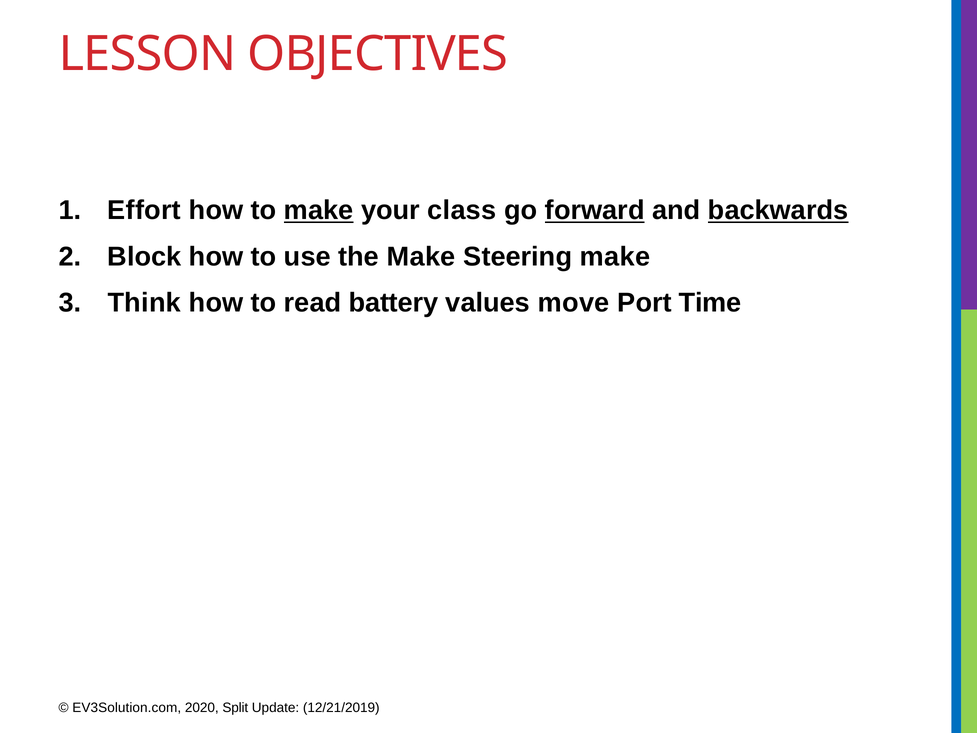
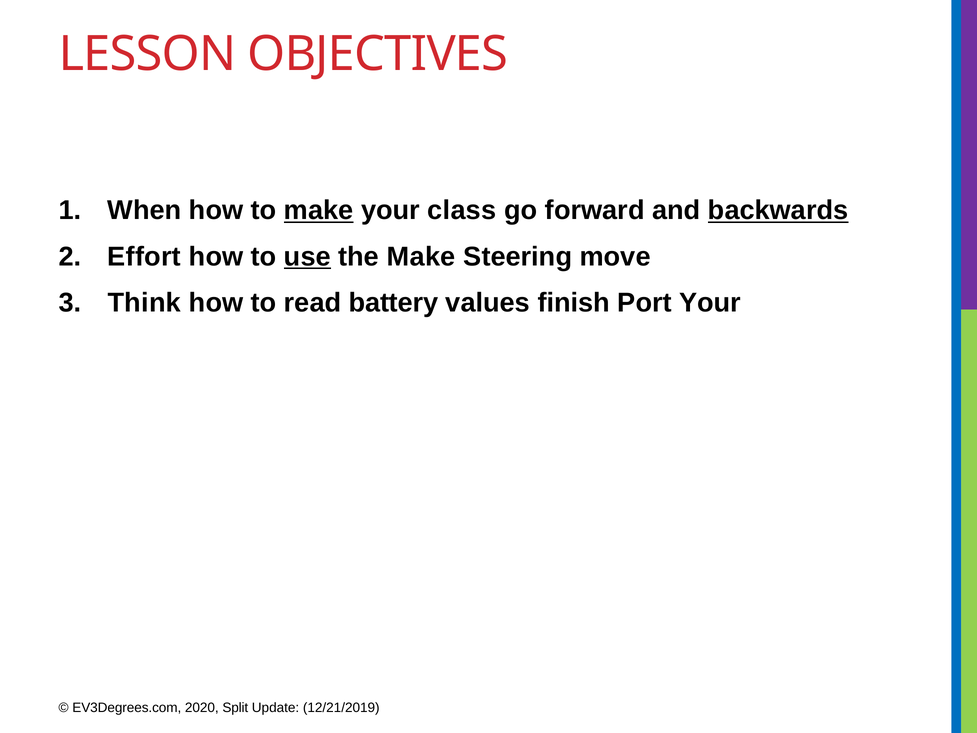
Effort: Effort -> When
forward underline: present -> none
Block: Block -> Effort
use underline: none -> present
Steering make: make -> move
move: move -> finish
Port Time: Time -> Your
EV3Solution.com: EV3Solution.com -> EV3Degrees.com
